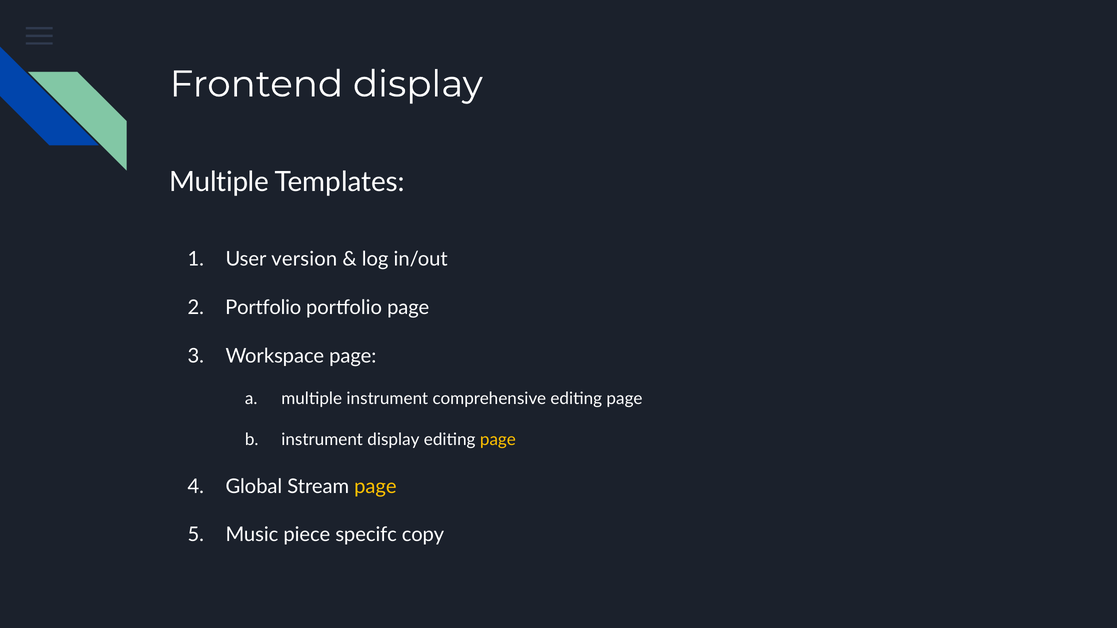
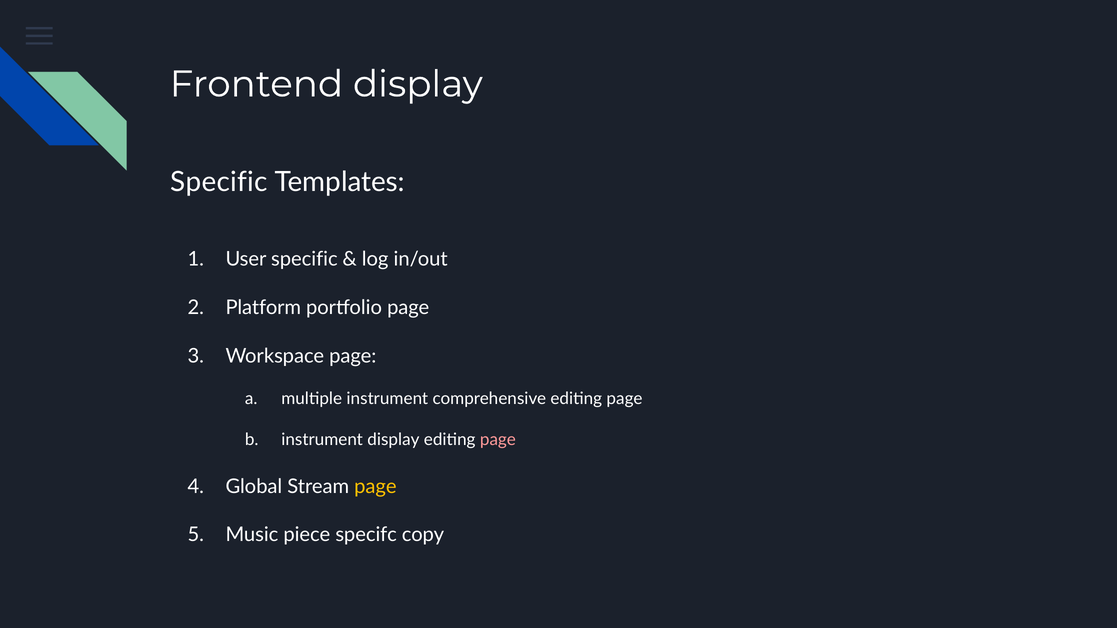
Multiple at (219, 182): Multiple -> Specific
User version: version -> specific
Portfolio at (263, 308): Portfolio -> Platform
page at (498, 440) colour: yellow -> pink
